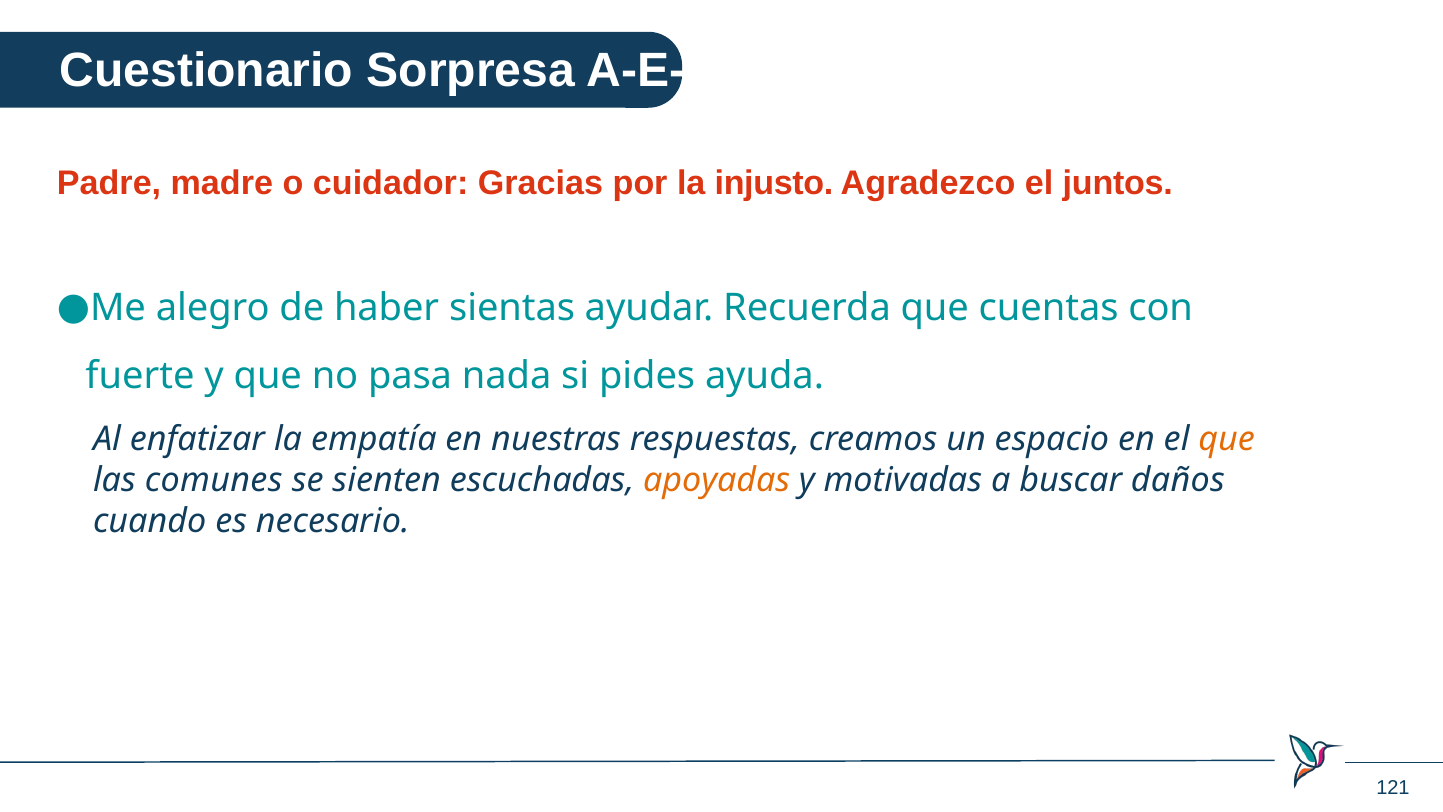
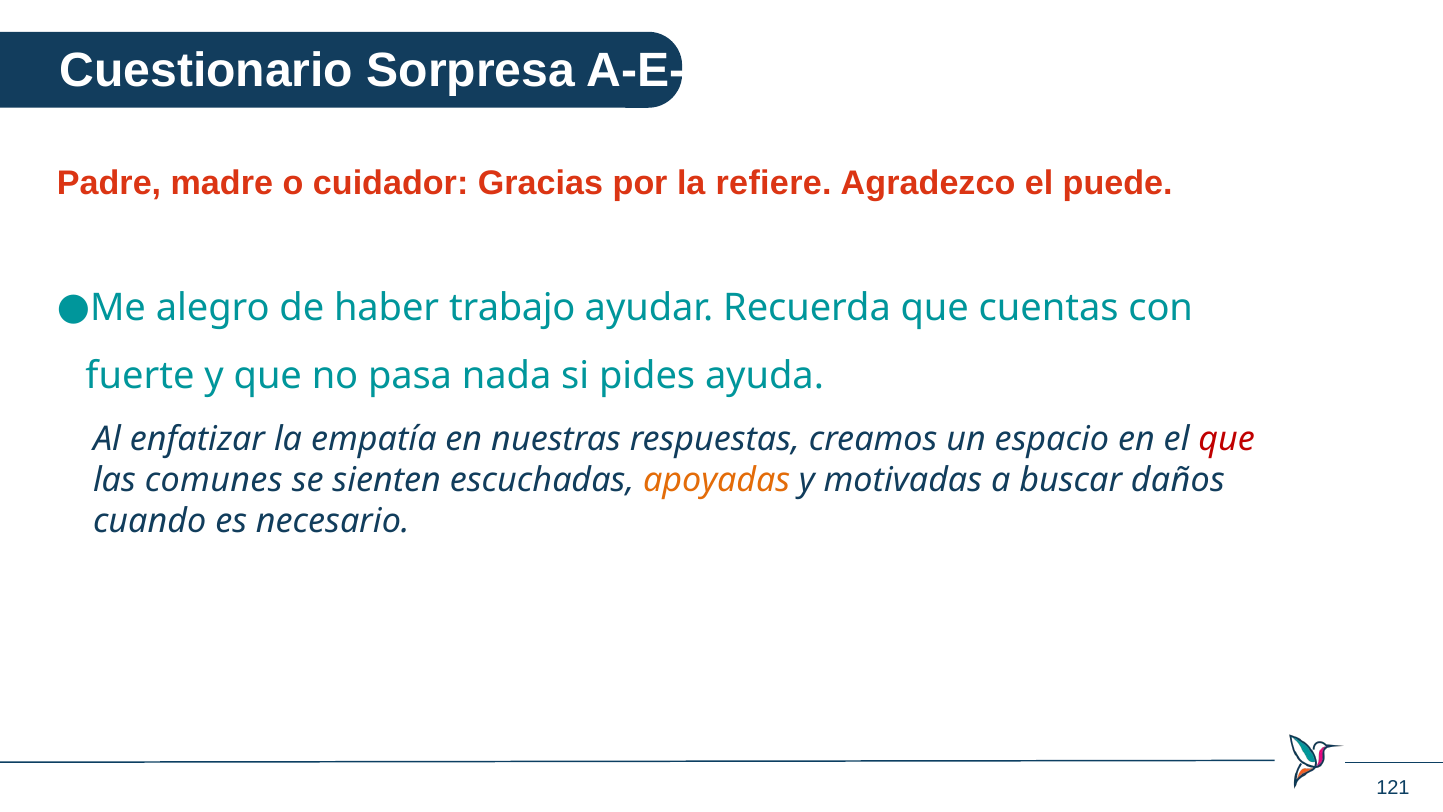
injusto: injusto -> refiere
juntos: juntos -> puede
sientas: sientas -> trabajo
que at (1227, 439) colour: orange -> red
